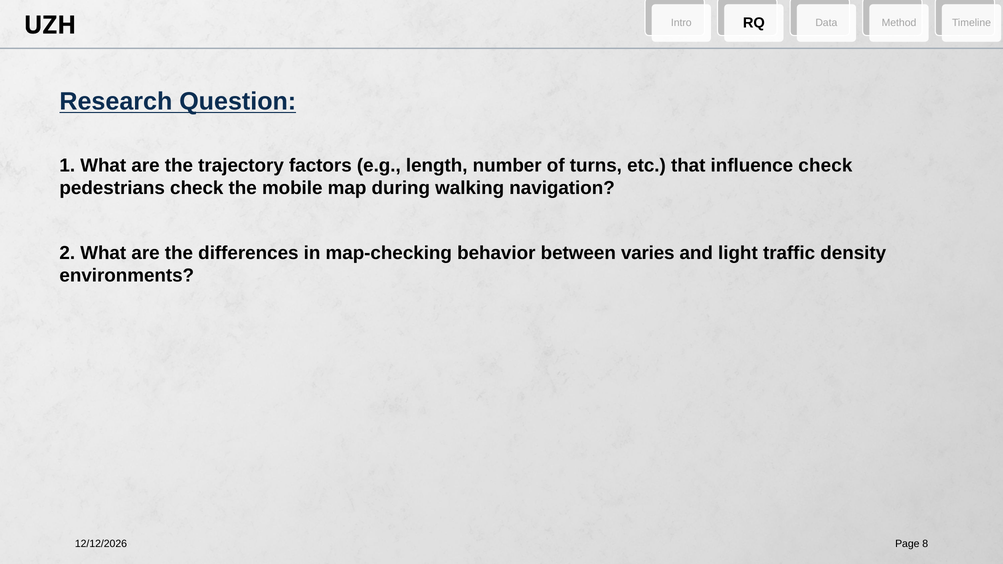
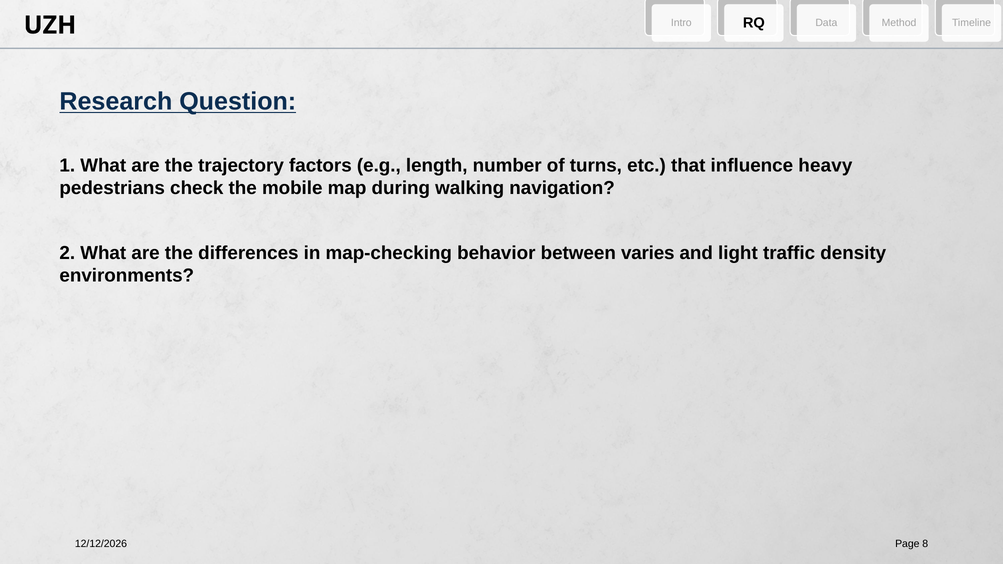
influence check: check -> heavy
